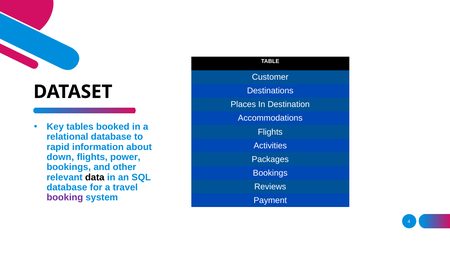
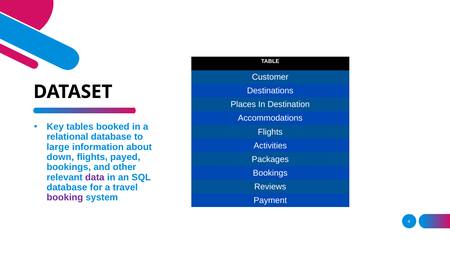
rapid: rapid -> large
power: power -> payed
data colour: black -> purple
